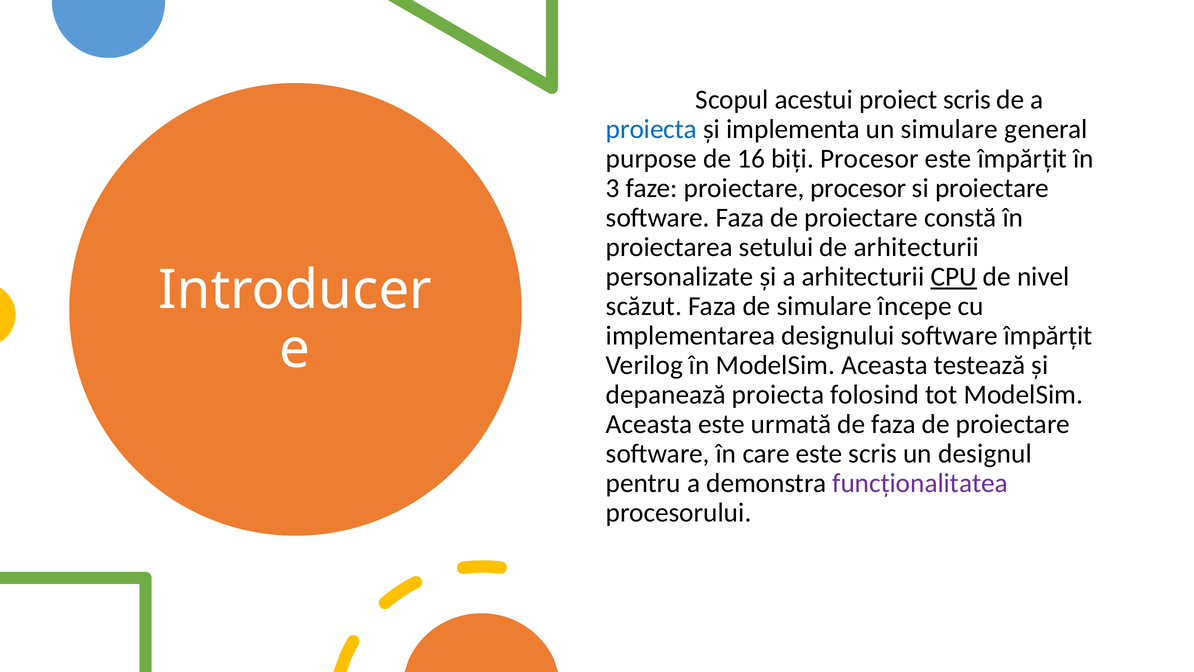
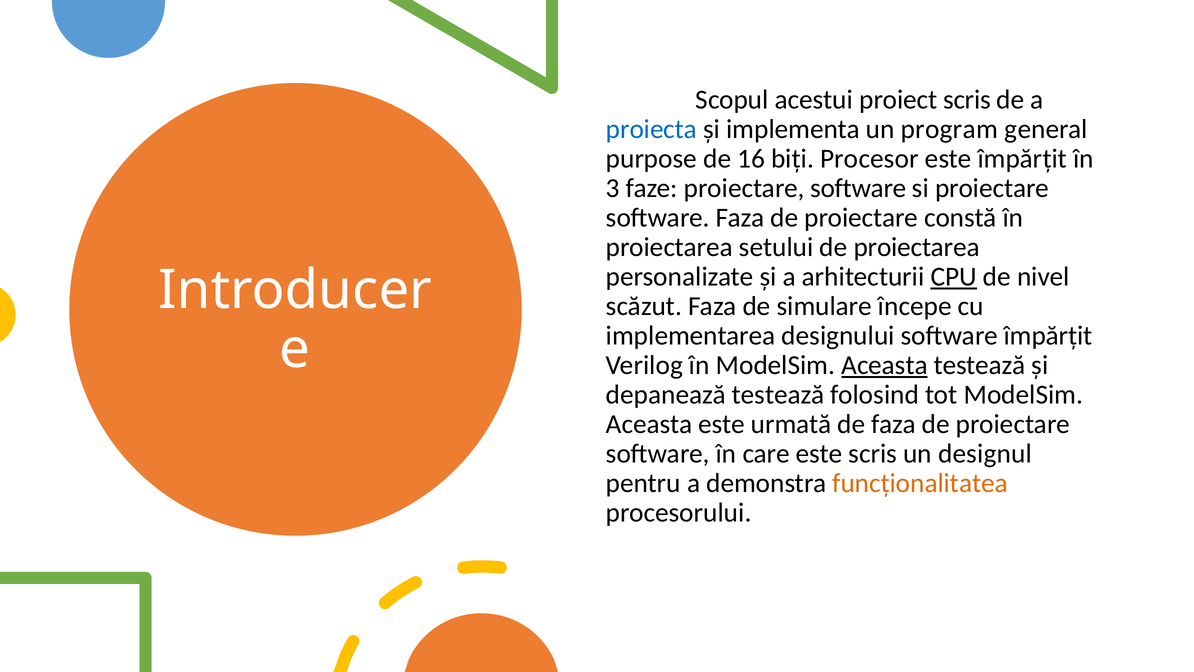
un simulare: simulare -> program
faze proiectare procesor: procesor -> software
de arhitecturii: arhitecturii -> proiectarea
Aceasta at (884, 365) underline: none -> present
depanează proiecta: proiecta -> testează
funcționalitatea colour: purple -> orange
